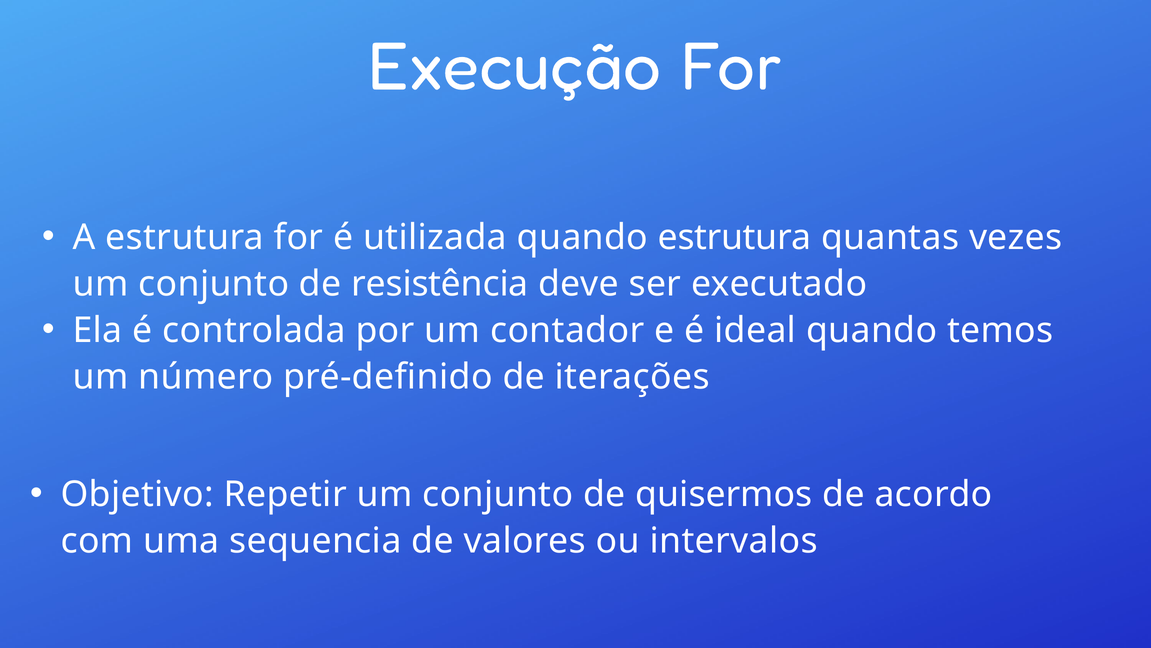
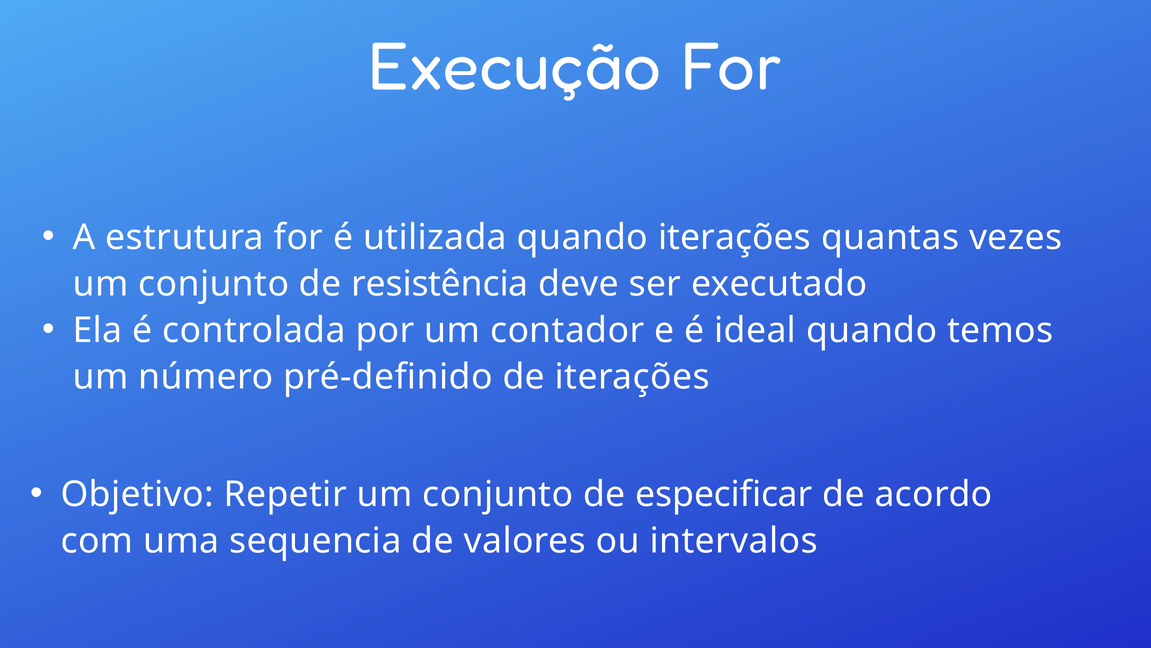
quando estrutura: estrutura -> iterações
quisermos: quisermos -> especificar
